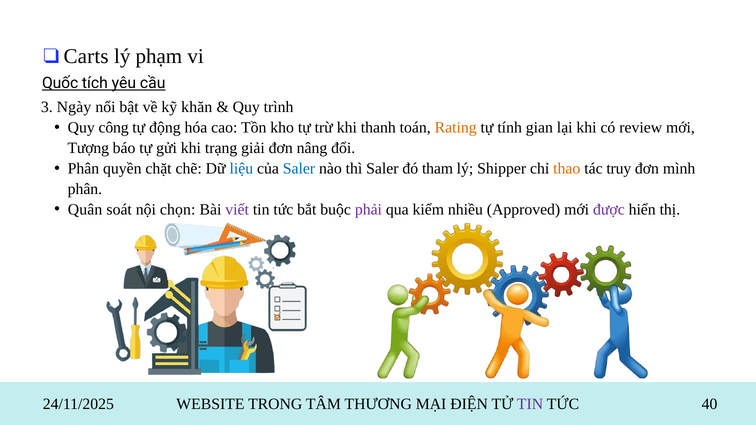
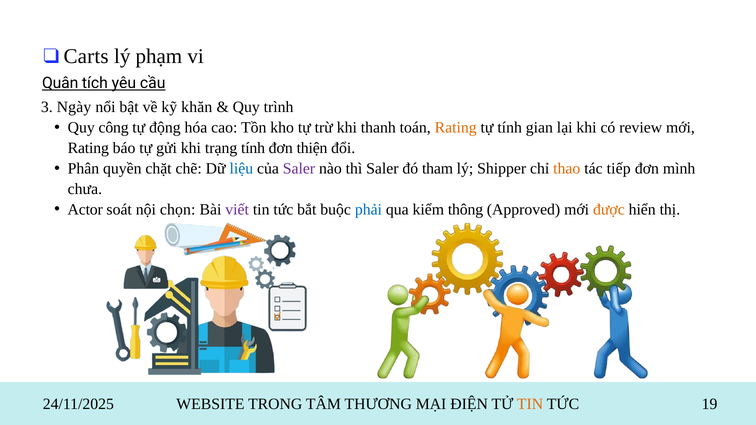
Quốc: Quốc -> Quân
Tượng at (88, 148): Tượng -> Rating
trạng giải: giải -> tính
nâng: nâng -> thiện
Saler at (299, 169) colour: blue -> purple
truy: truy -> tiếp
phân at (85, 189): phân -> chưa
Quân: Quân -> Actor
phải colour: purple -> blue
nhiều: nhiều -> thông
được colour: purple -> orange
TIN at (530, 404) colour: purple -> orange
40: 40 -> 19
